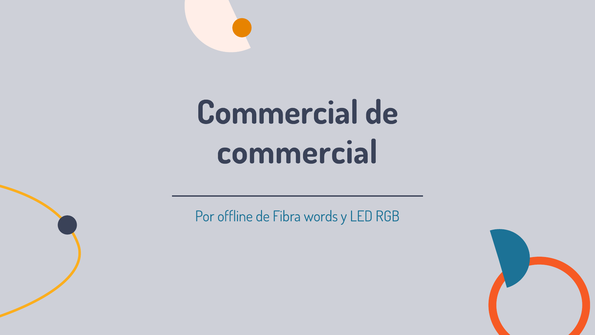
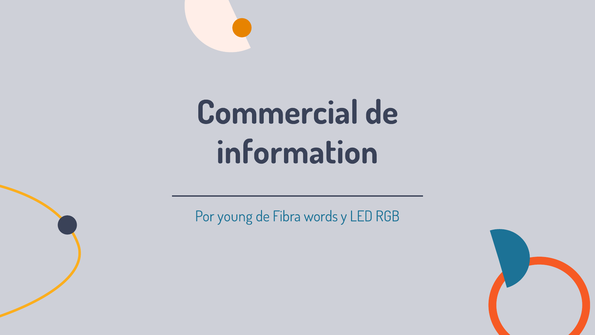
commercial at (297, 152): commercial -> information
offline: offline -> young
